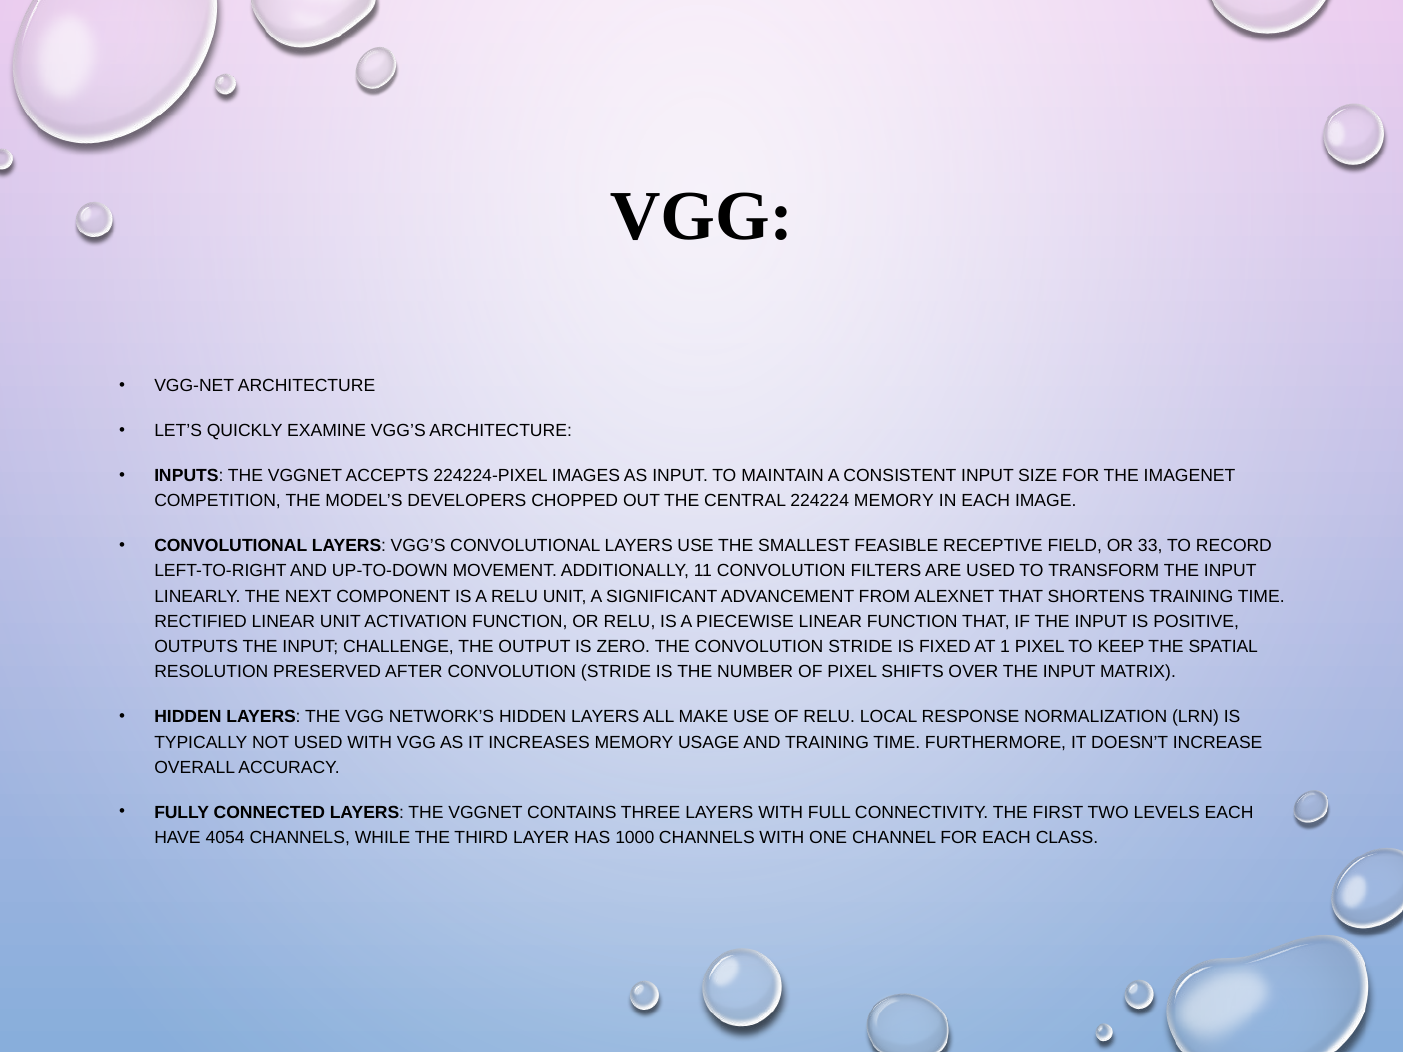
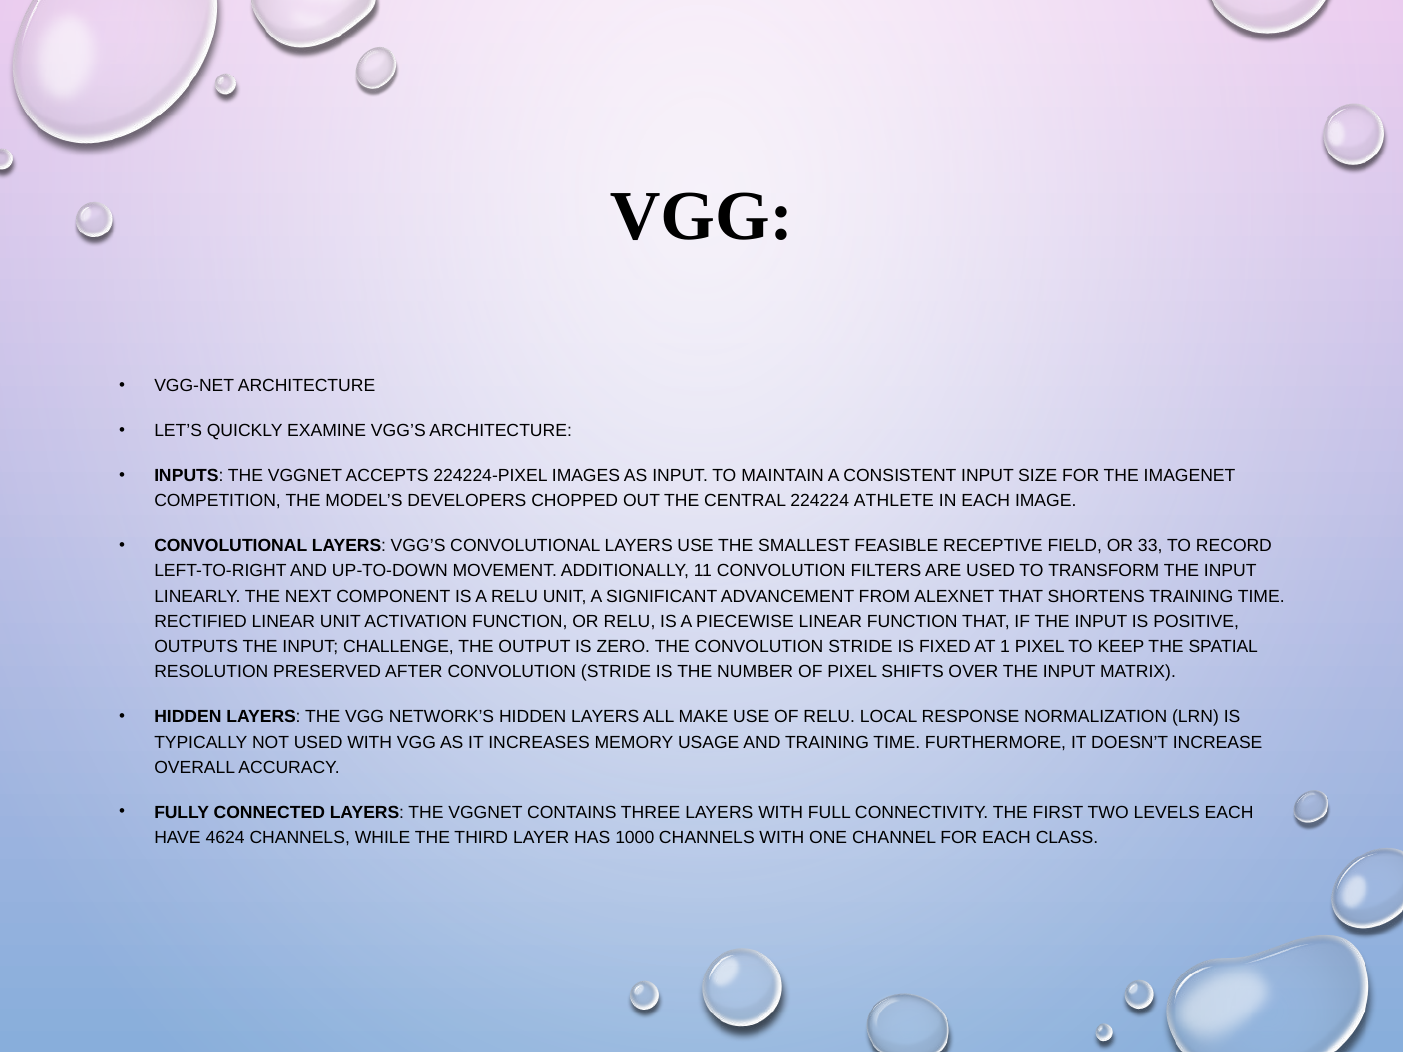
224224 MEMORY: MEMORY -> ATHLETE
4054: 4054 -> 4624
